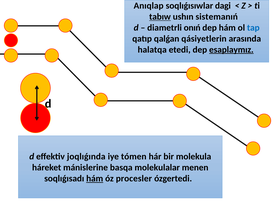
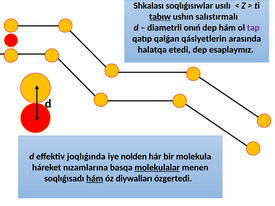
Anıqlap: Anıqlap -> Shkalası
dagi: dagi -> usılı
sistemanıń: sistemanıń -> salıstırmalı
tap colour: blue -> purple
esaplaymız underline: present -> none
tómen: tómen -> nolden
mánislerine: mánislerine -> nızamlarına
molekulalar underline: none -> present
procesler: procesler -> diywalları
